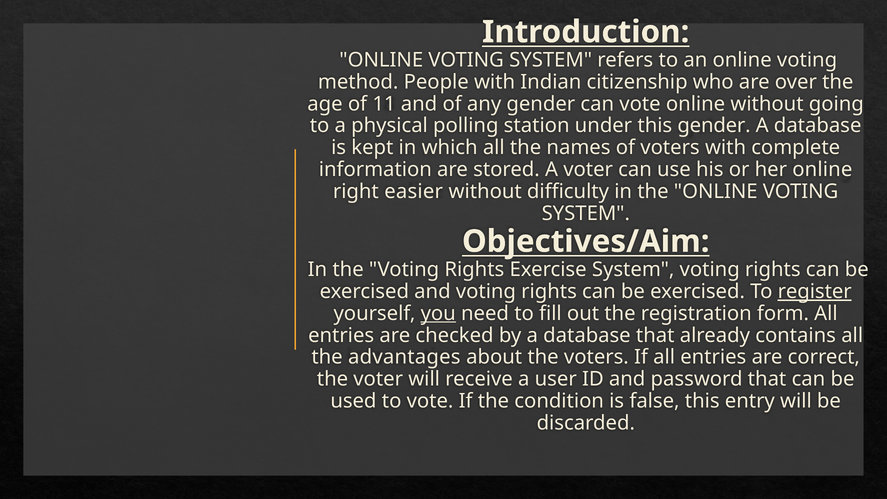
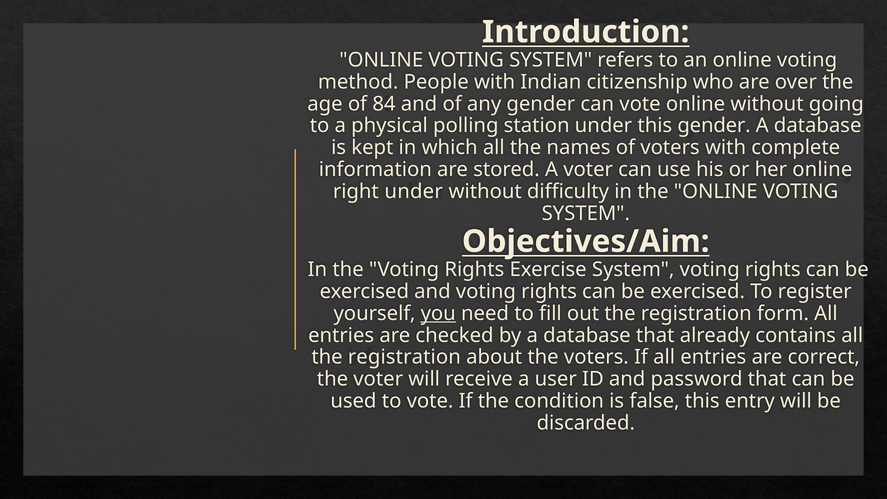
11: 11 -> 84
right easier: easier -> under
register underline: present -> none
advantages at (404, 357): advantages -> registration
